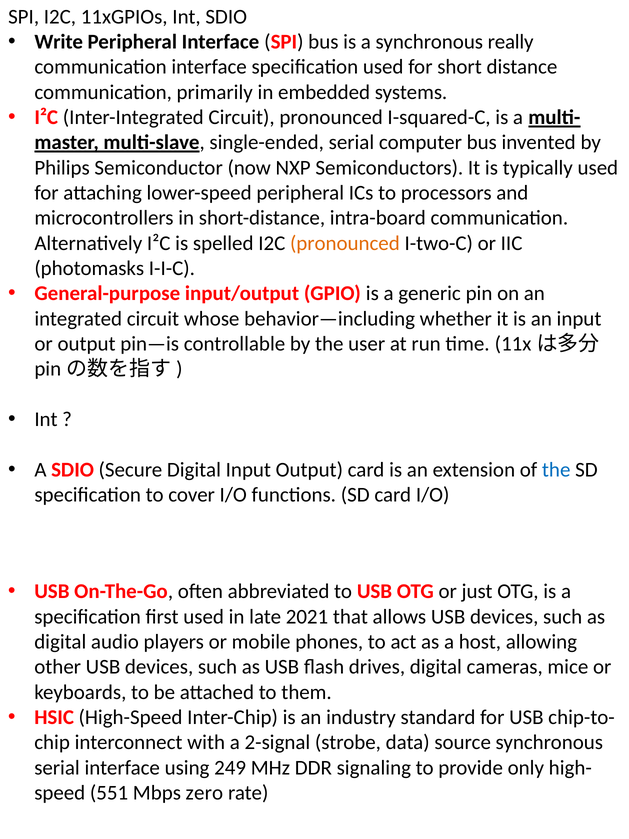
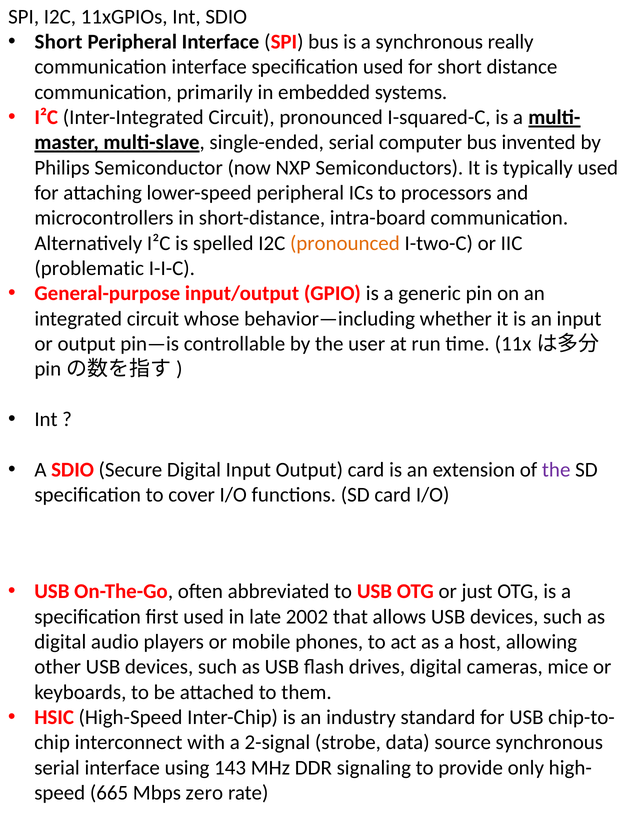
Write at (59, 42): Write -> Short
photomasks: photomasks -> problematic
the at (556, 470) colour: blue -> purple
2021: 2021 -> 2002
249: 249 -> 143
551: 551 -> 665
